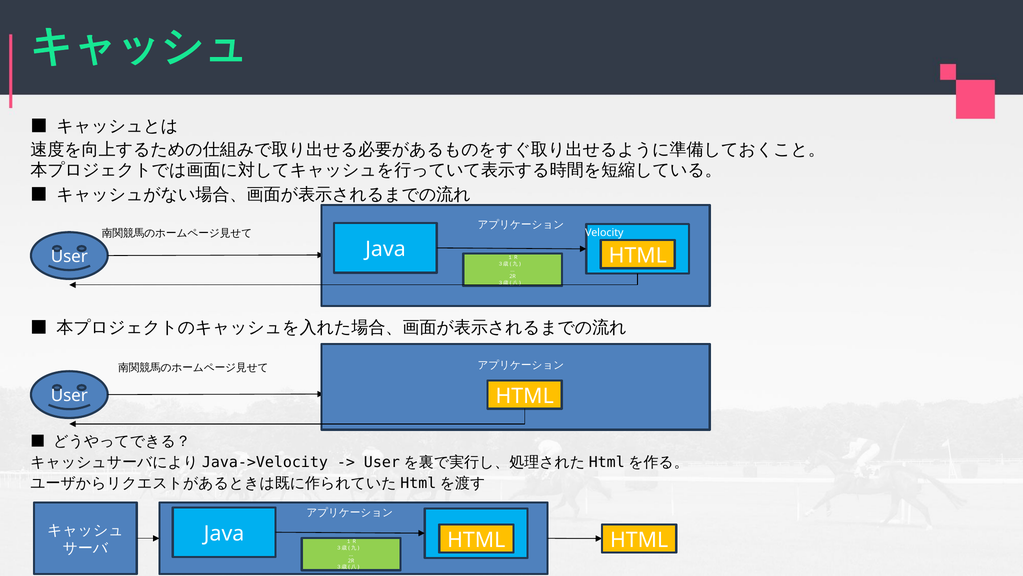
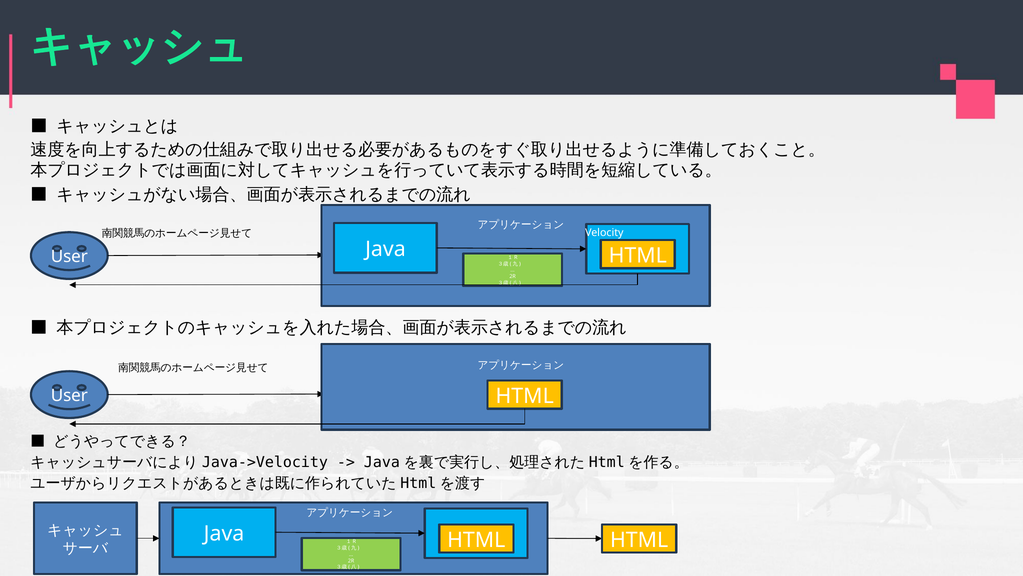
User at (382, 462): User -> Java
